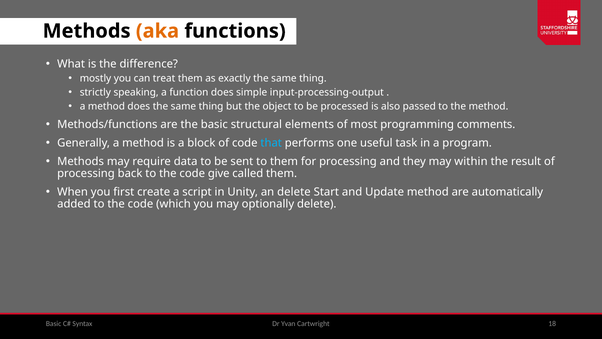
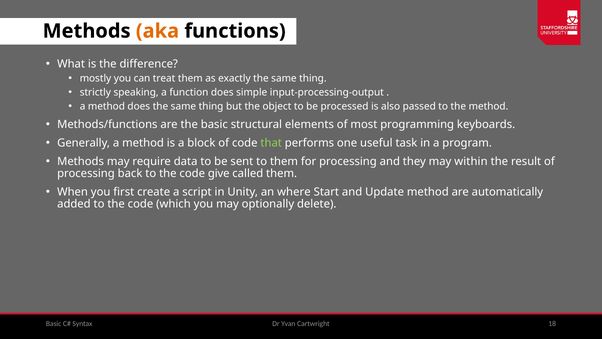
comments: comments -> keyboards
that colour: light blue -> light green
an delete: delete -> where
